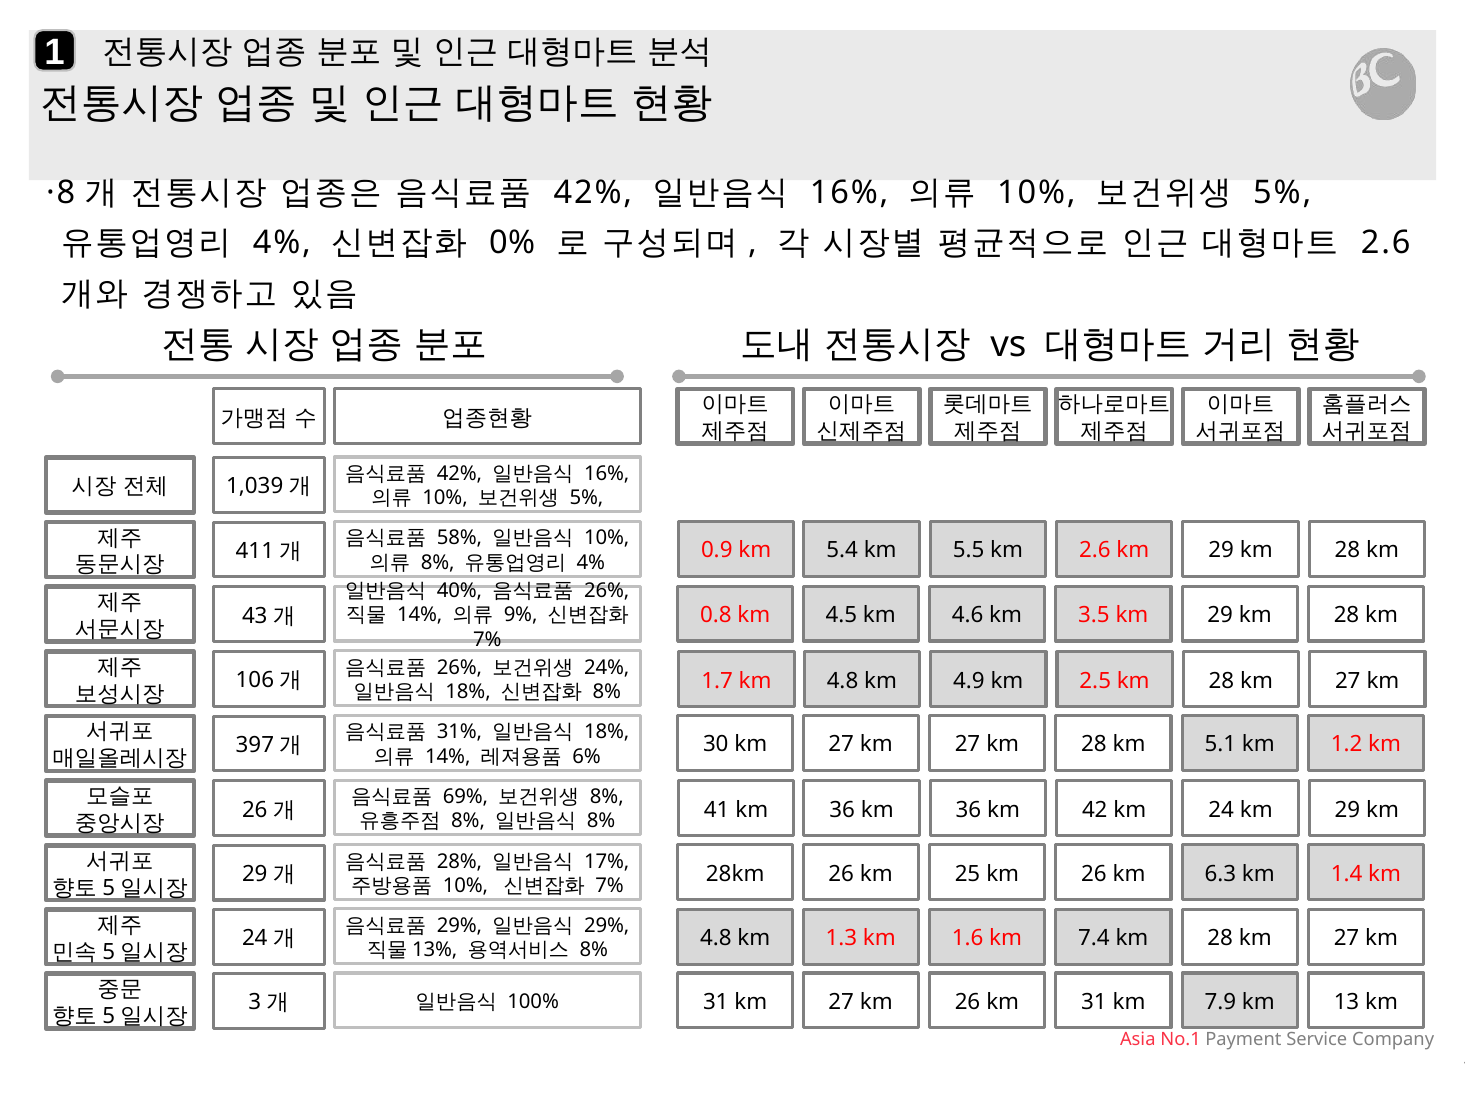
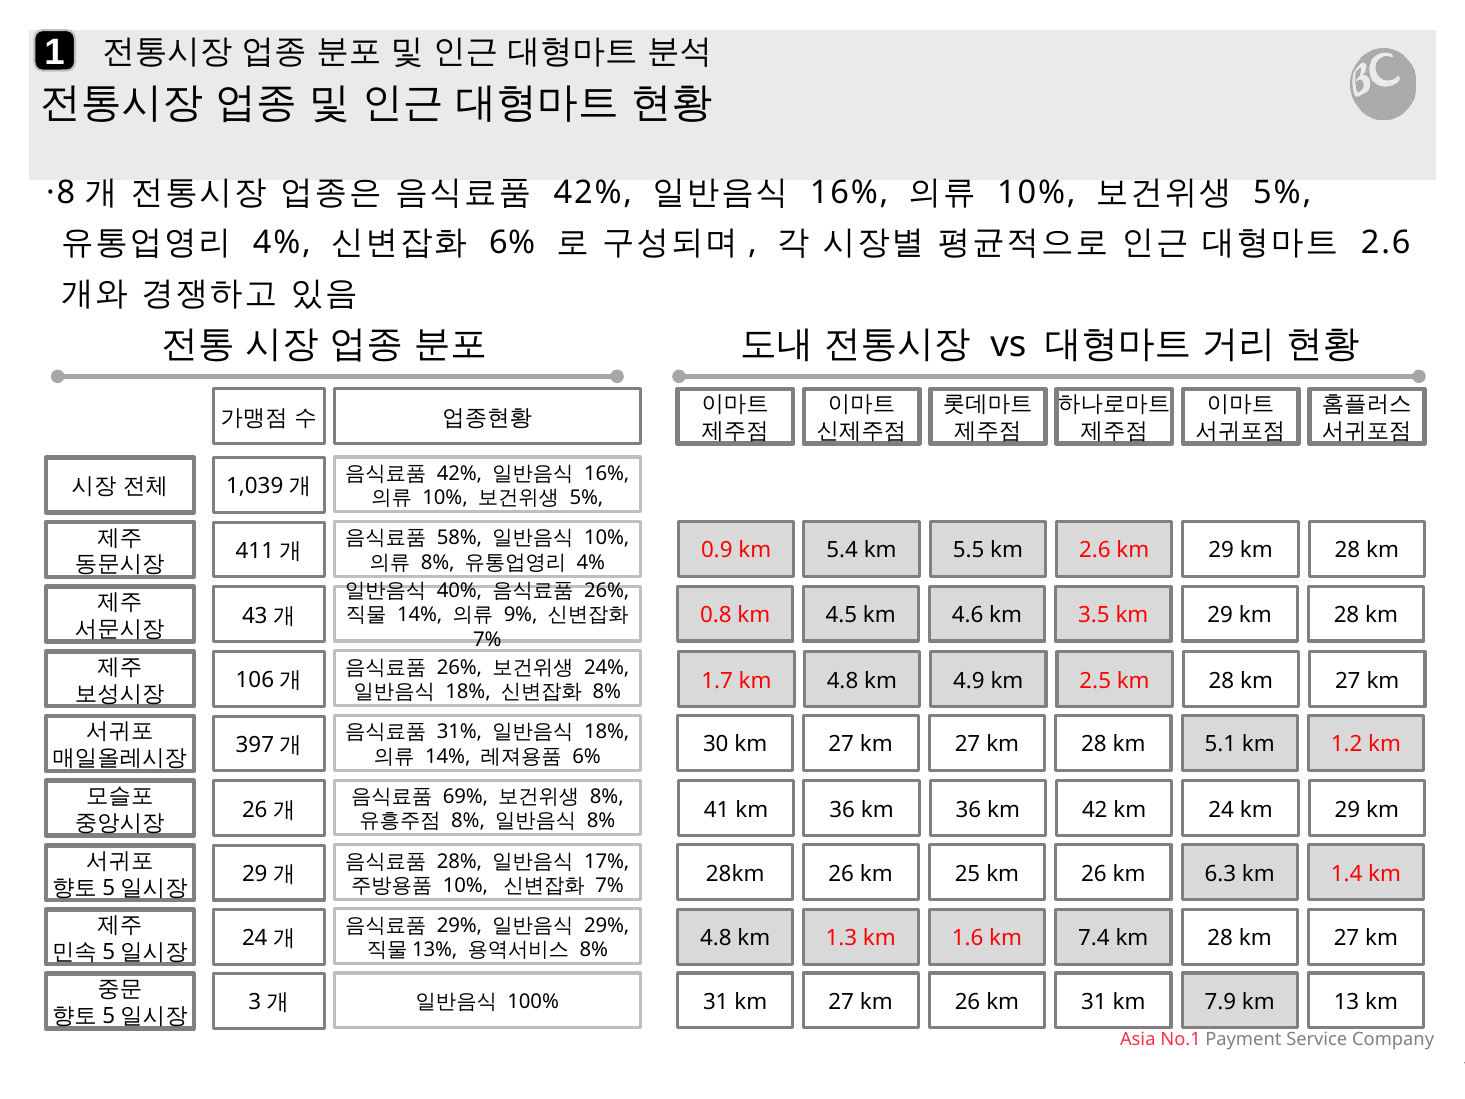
0% at (512, 243): 0% -> 6%
